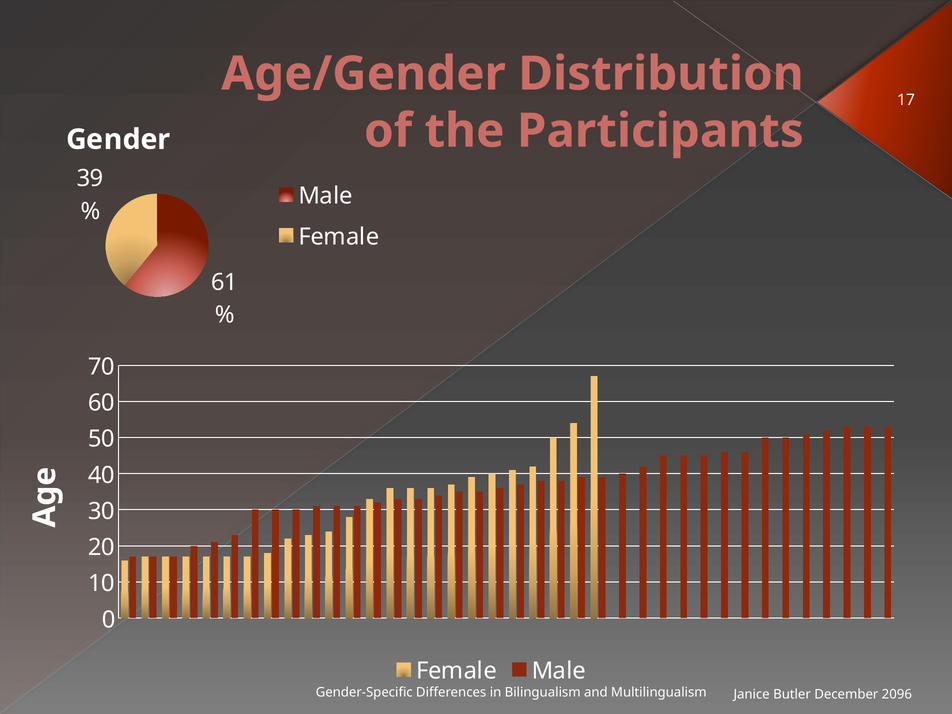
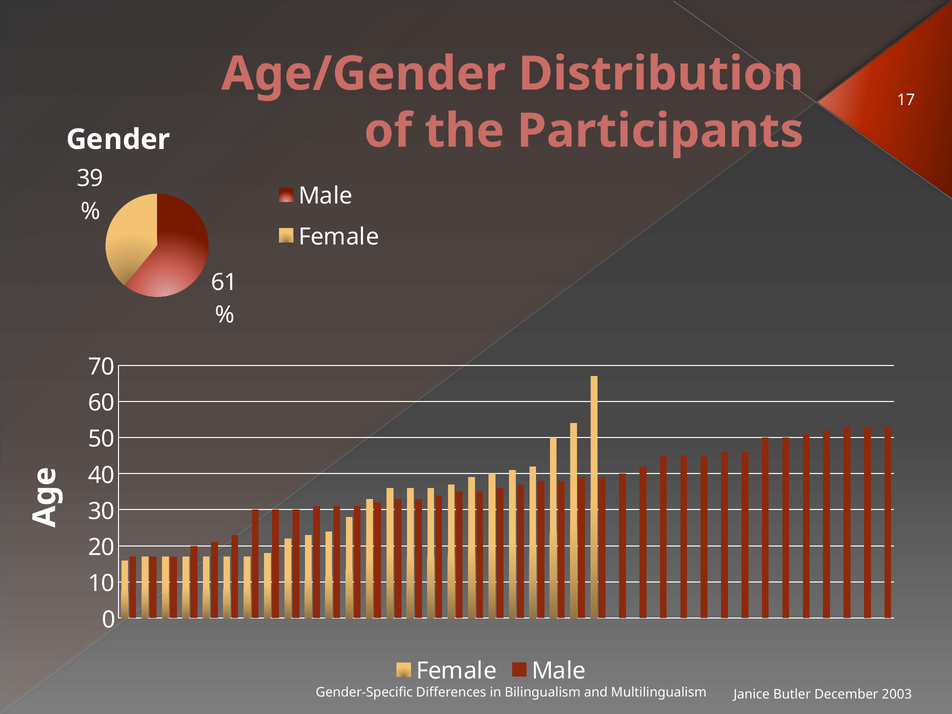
2096: 2096 -> 2003
